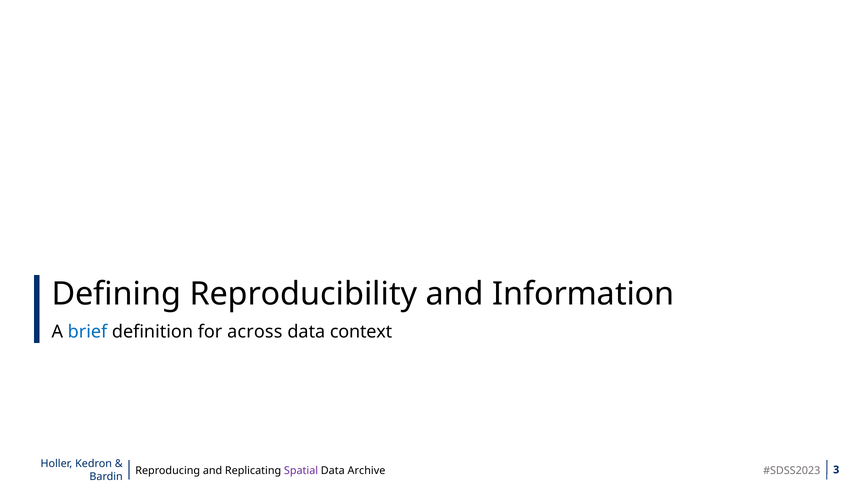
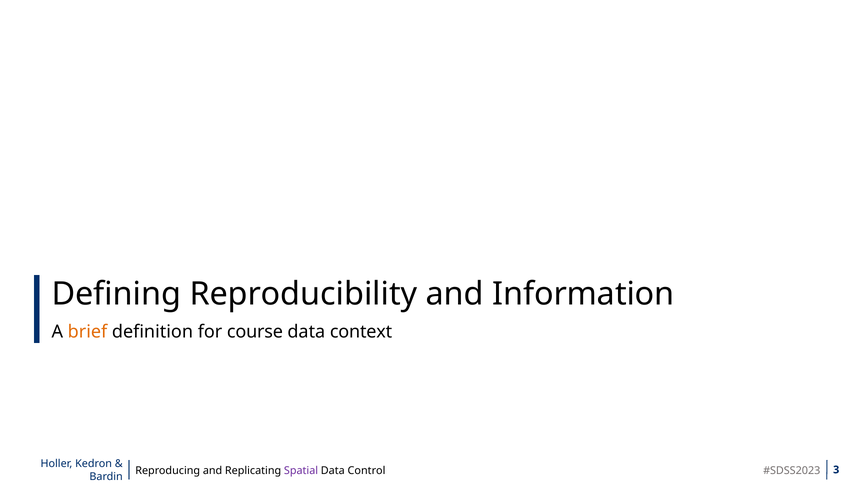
brief colour: blue -> orange
across: across -> course
Archive: Archive -> Control
